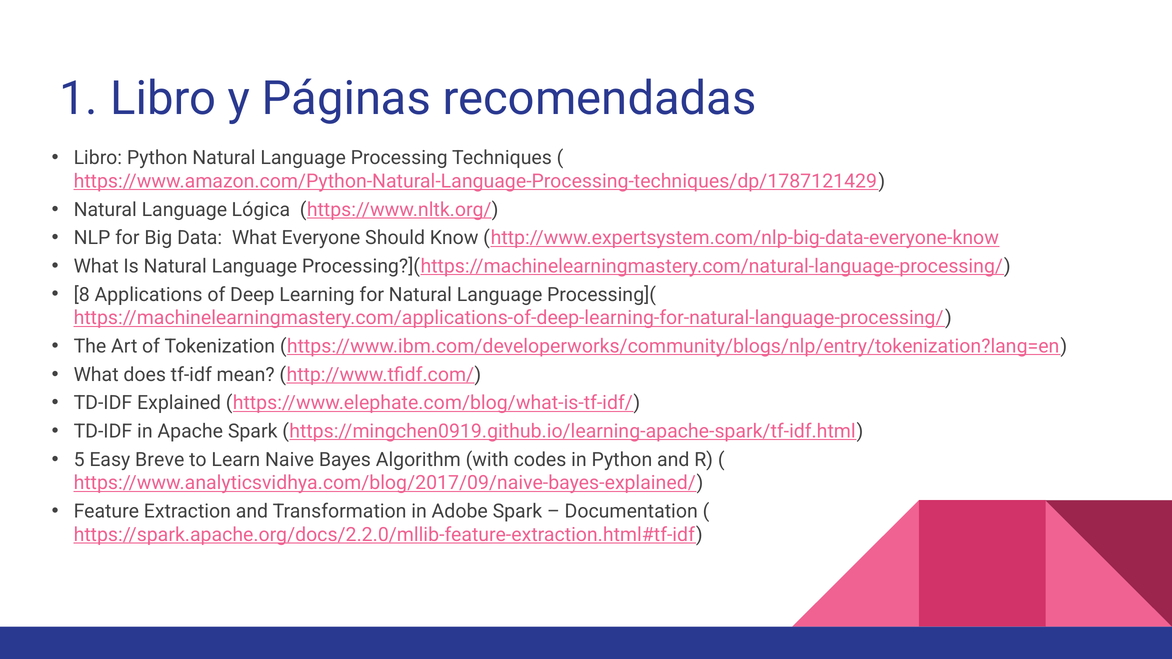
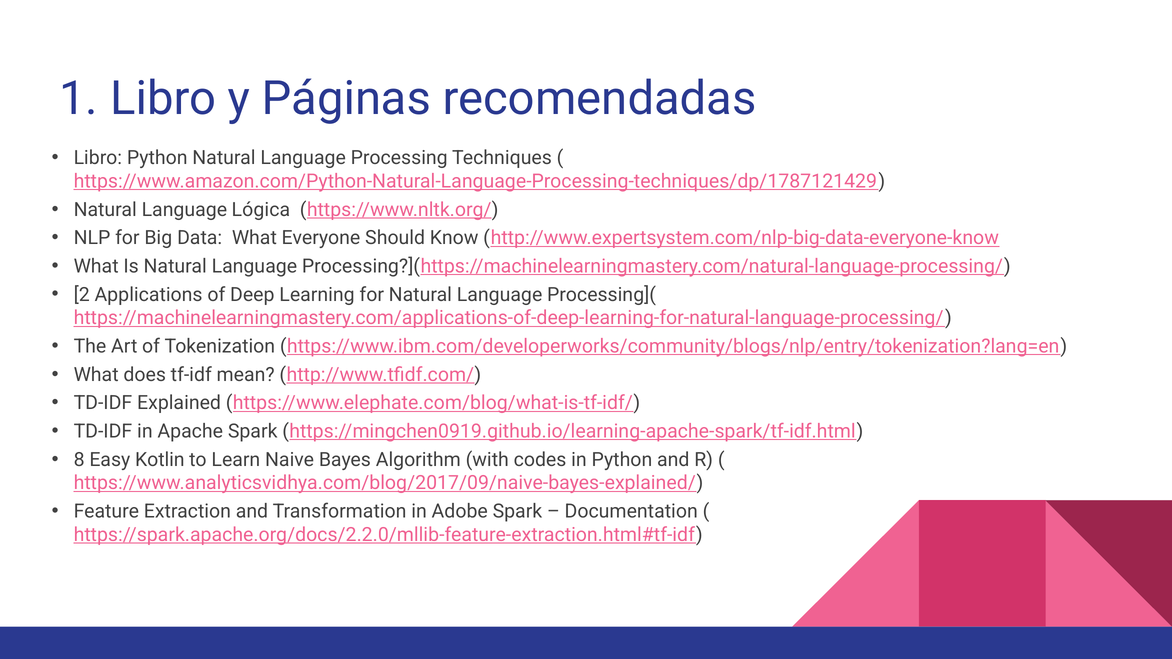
8: 8 -> 2
5: 5 -> 8
Breve: Breve -> Kotlin
